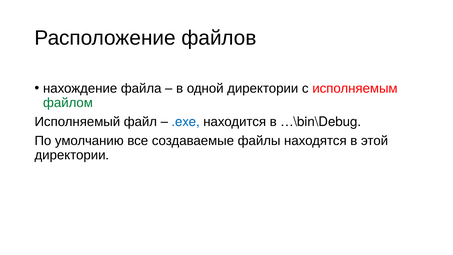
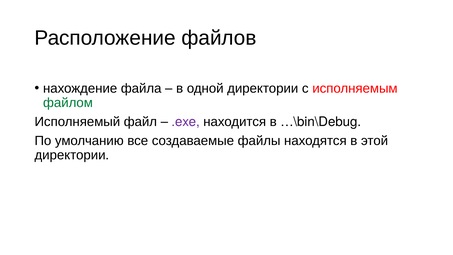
.exe colour: blue -> purple
